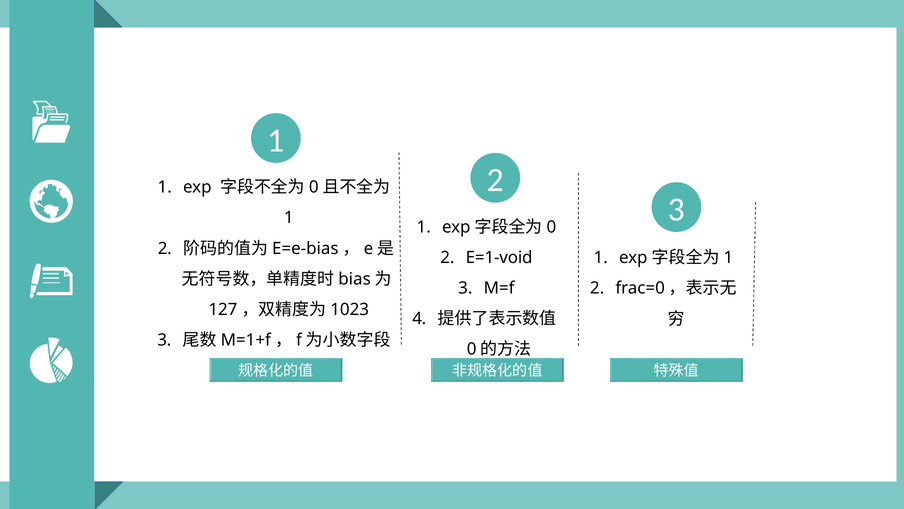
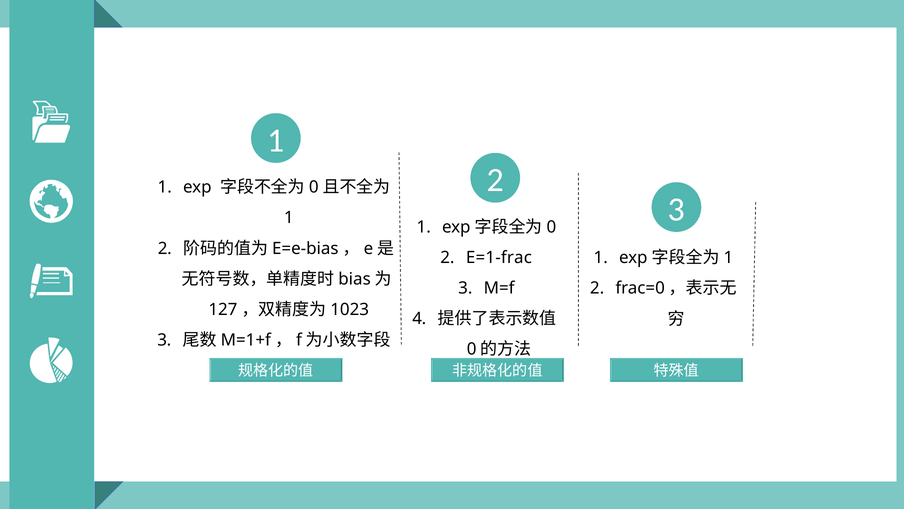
E=1-void: E=1-void -> E=1-frac
